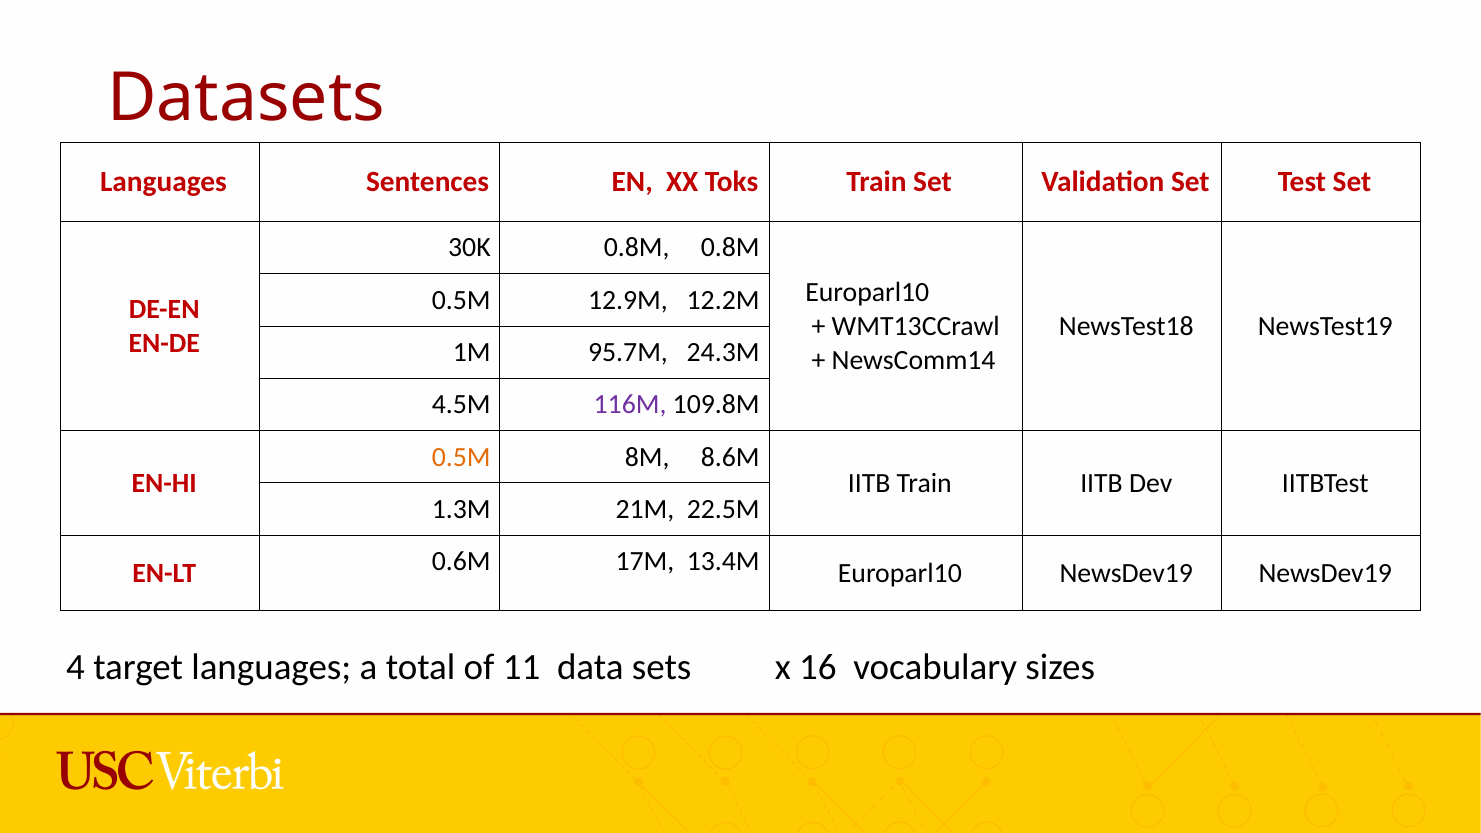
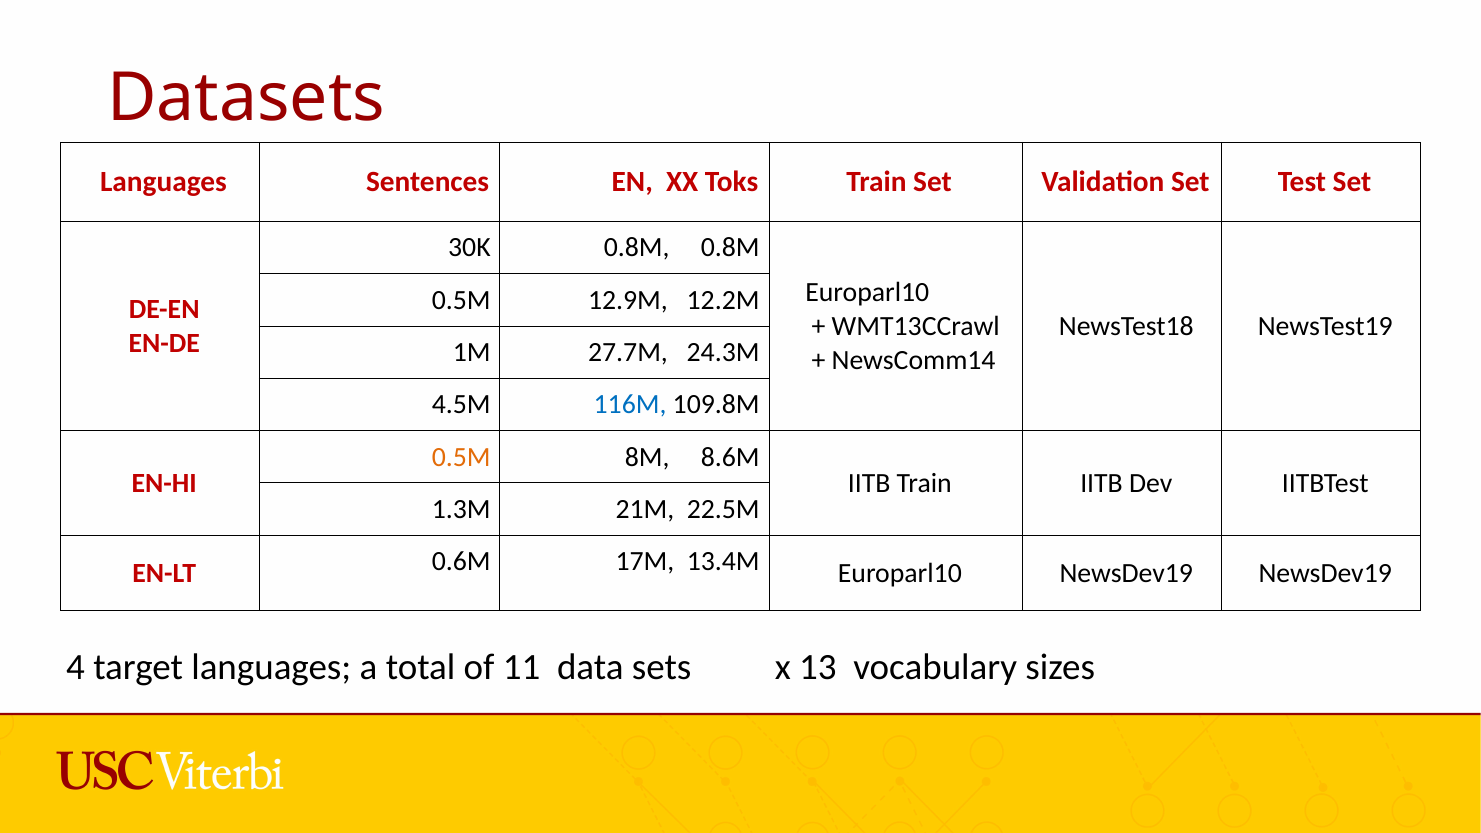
95.7M: 95.7M -> 27.7M
116M colour: purple -> blue
16: 16 -> 13
